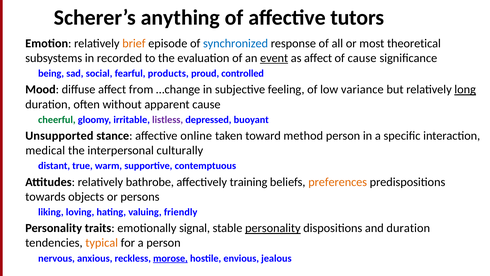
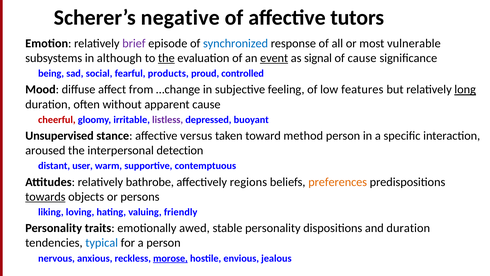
anything: anything -> negative
brief colour: orange -> purple
theoretical: theoretical -> vulnerable
recorded: recorded -> although
the at (166, 58) underline: none -> present
as affect: affect -> signal
variance: variance -> features
cheerful colour: green -> red
Unsupported: Unsupported -> Unsupervised
online: online -> versus
medical: medical -> aroused
culturally: culturally -> detection
true: true -> user
training: training -> regions
towards underline: none -> present
signal: signal -> awed
personality at (273, 228) underline: present -> none
typical colour: orange -> blue
